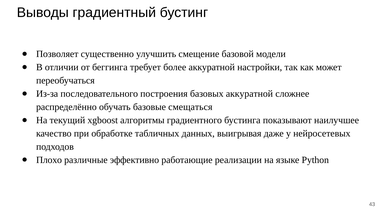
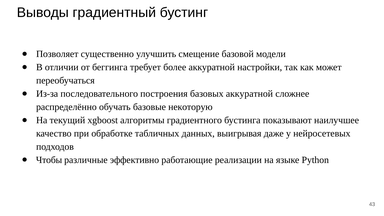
смещаться: смещаться -> некоторую
Плохо: Плохо -> Чтобы
